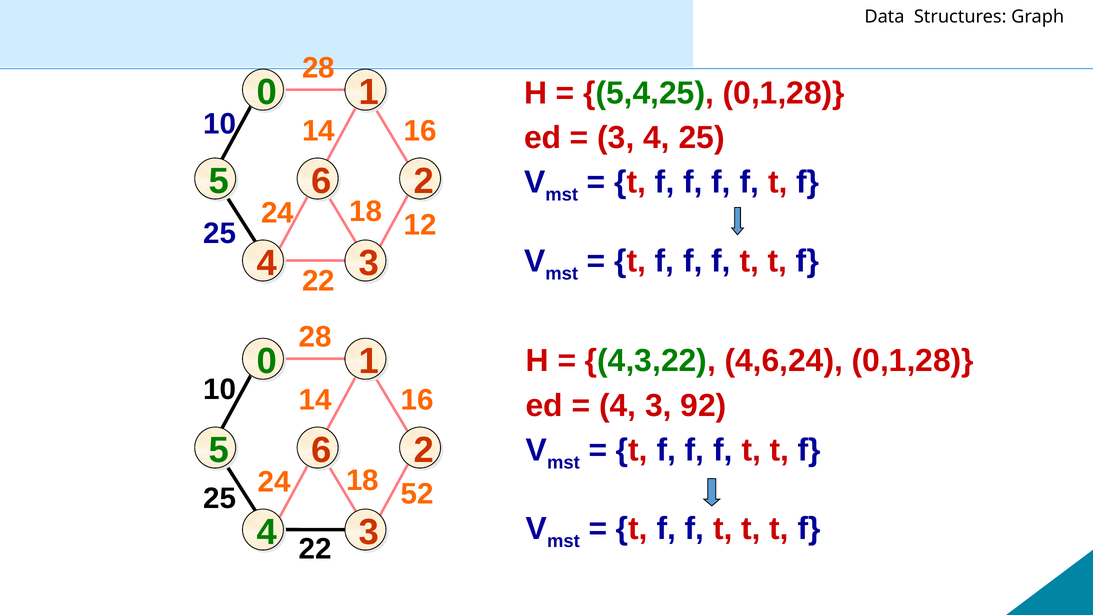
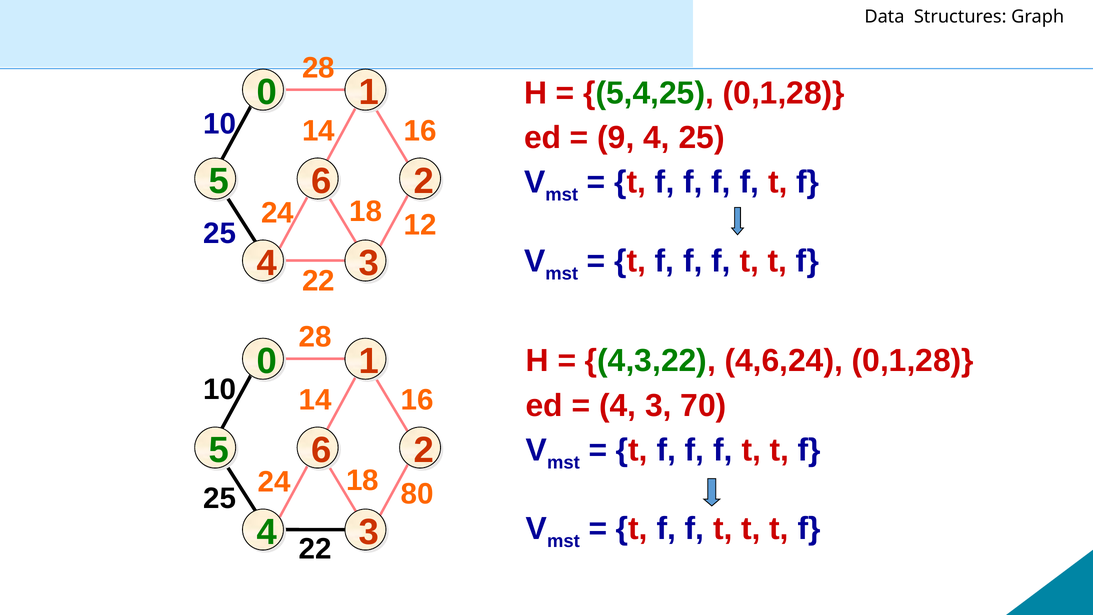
3 at (616, 138): 3 -> 9
92: 92 -> 70
52: 52 -> 80
